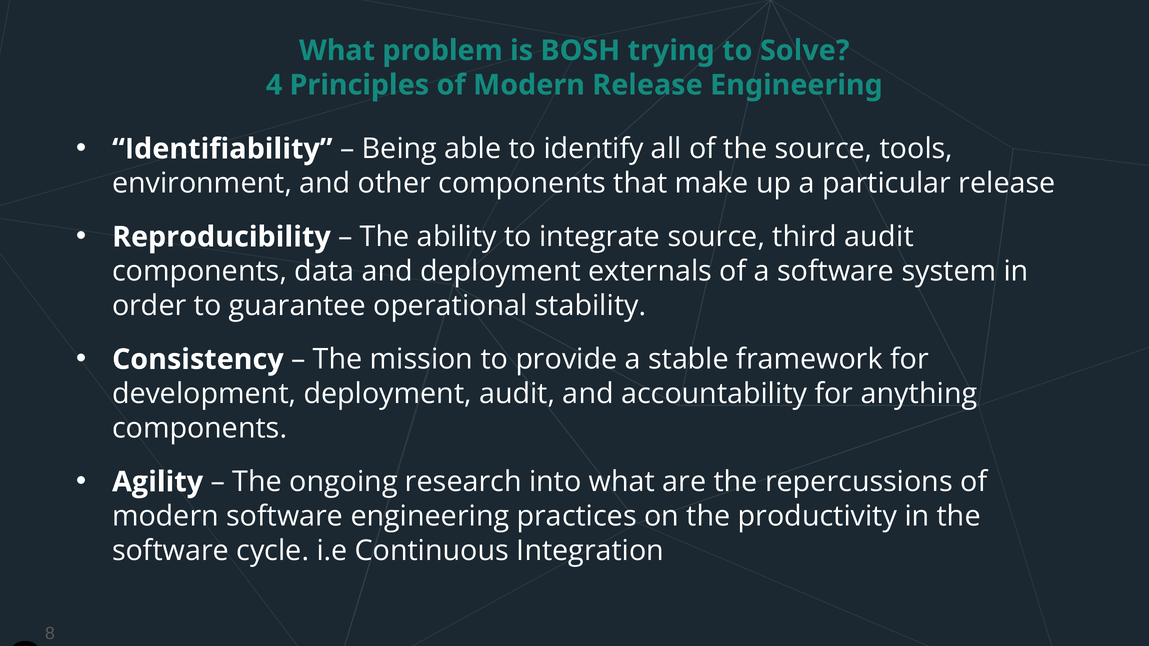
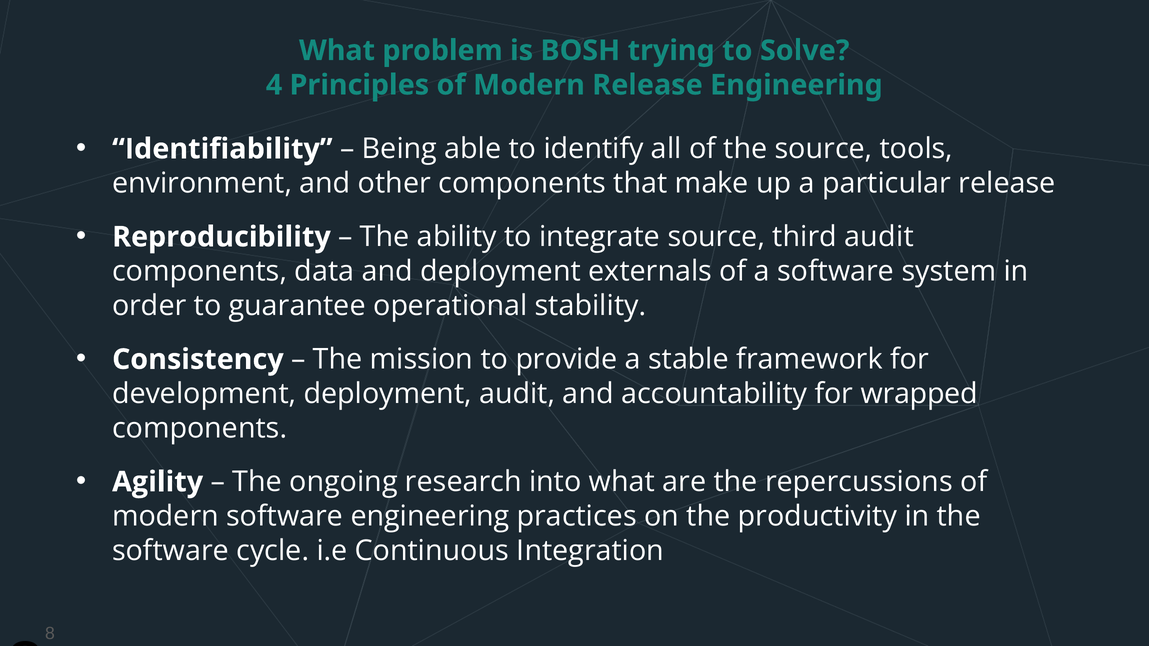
anything: anything -> wrapped
